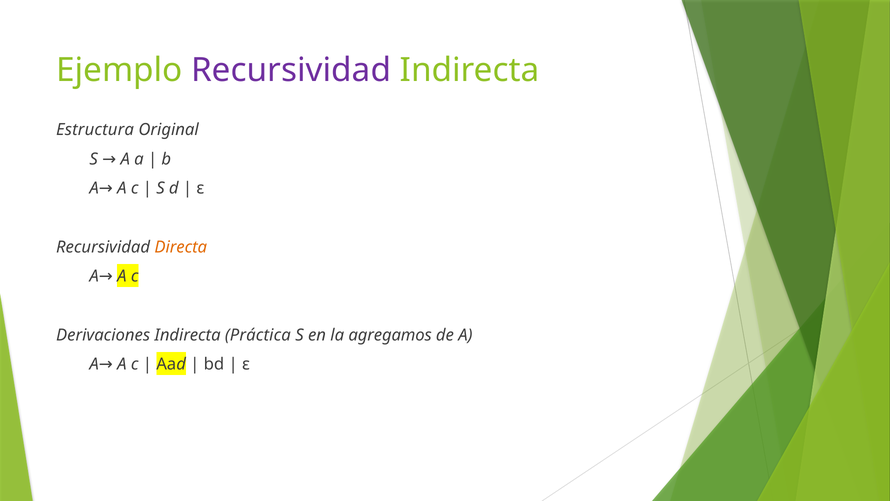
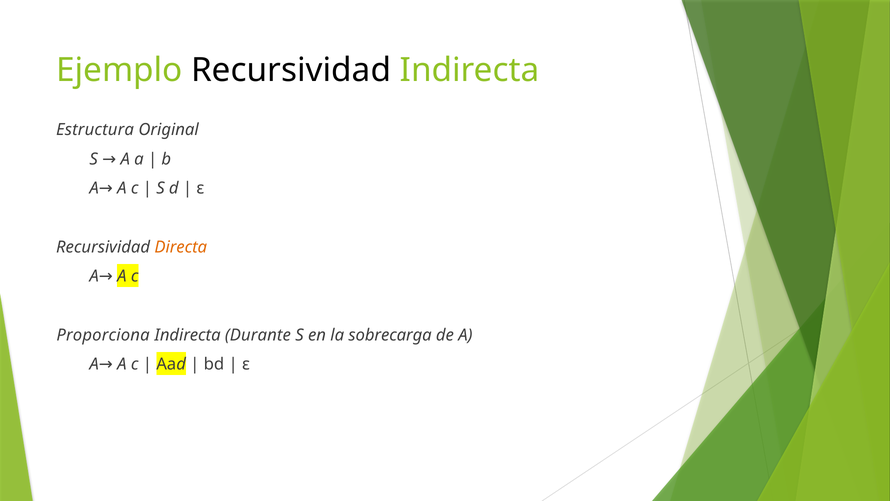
Recursividad at (291, 70) colour: purple -> black
Derivaciones: Derivaciones -> Proporciona
Práctica: Práctica -> Durante
agregamos: agregamos -> sobrecarga
